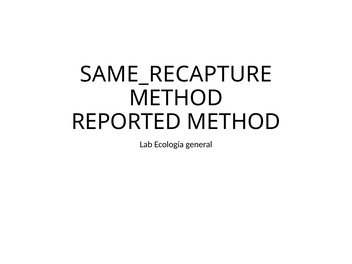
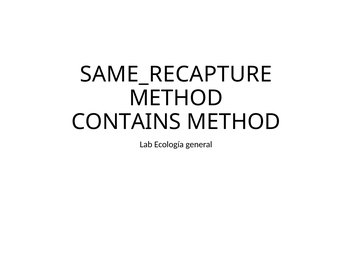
REPORTED: REPORTED -> CONTAINS
